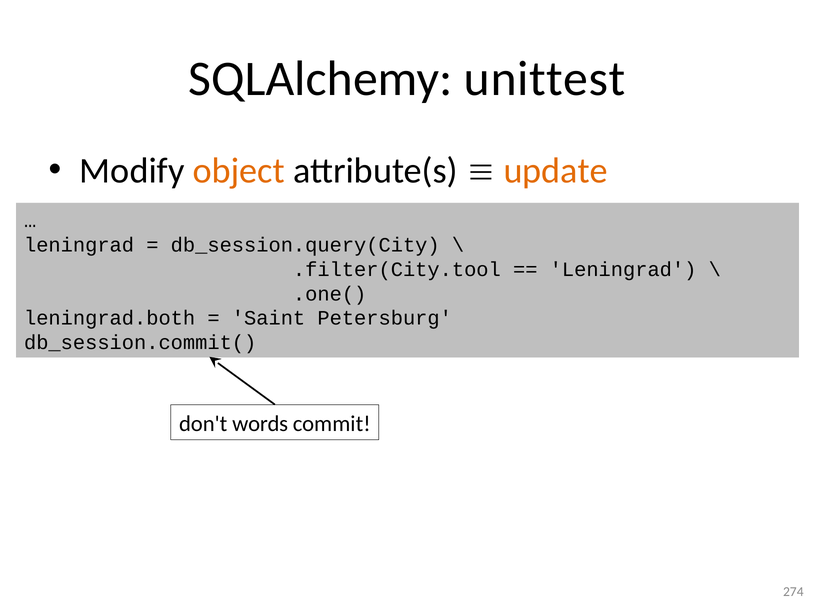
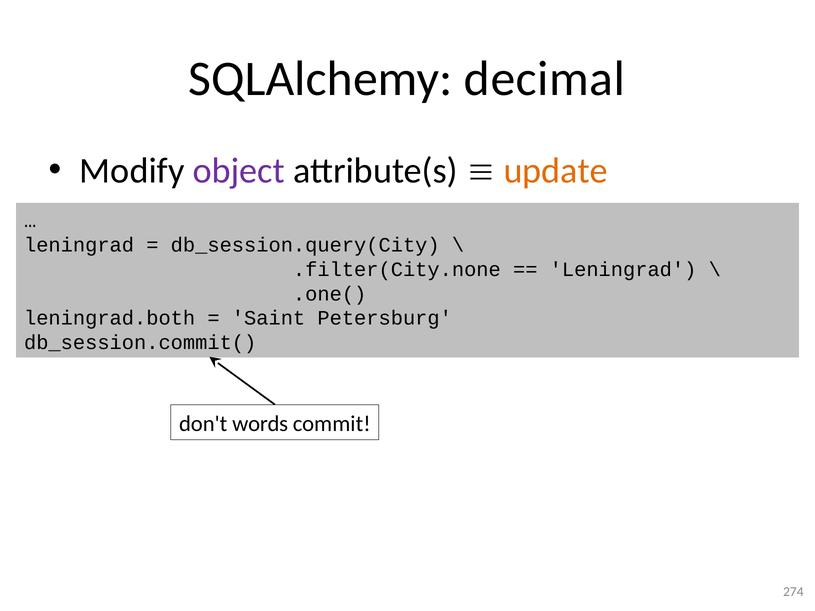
unittest: unittest -> decimal
object colour: orange -> purple
.filter(City.tool: .filter(City.tool -> .filter(City.none
